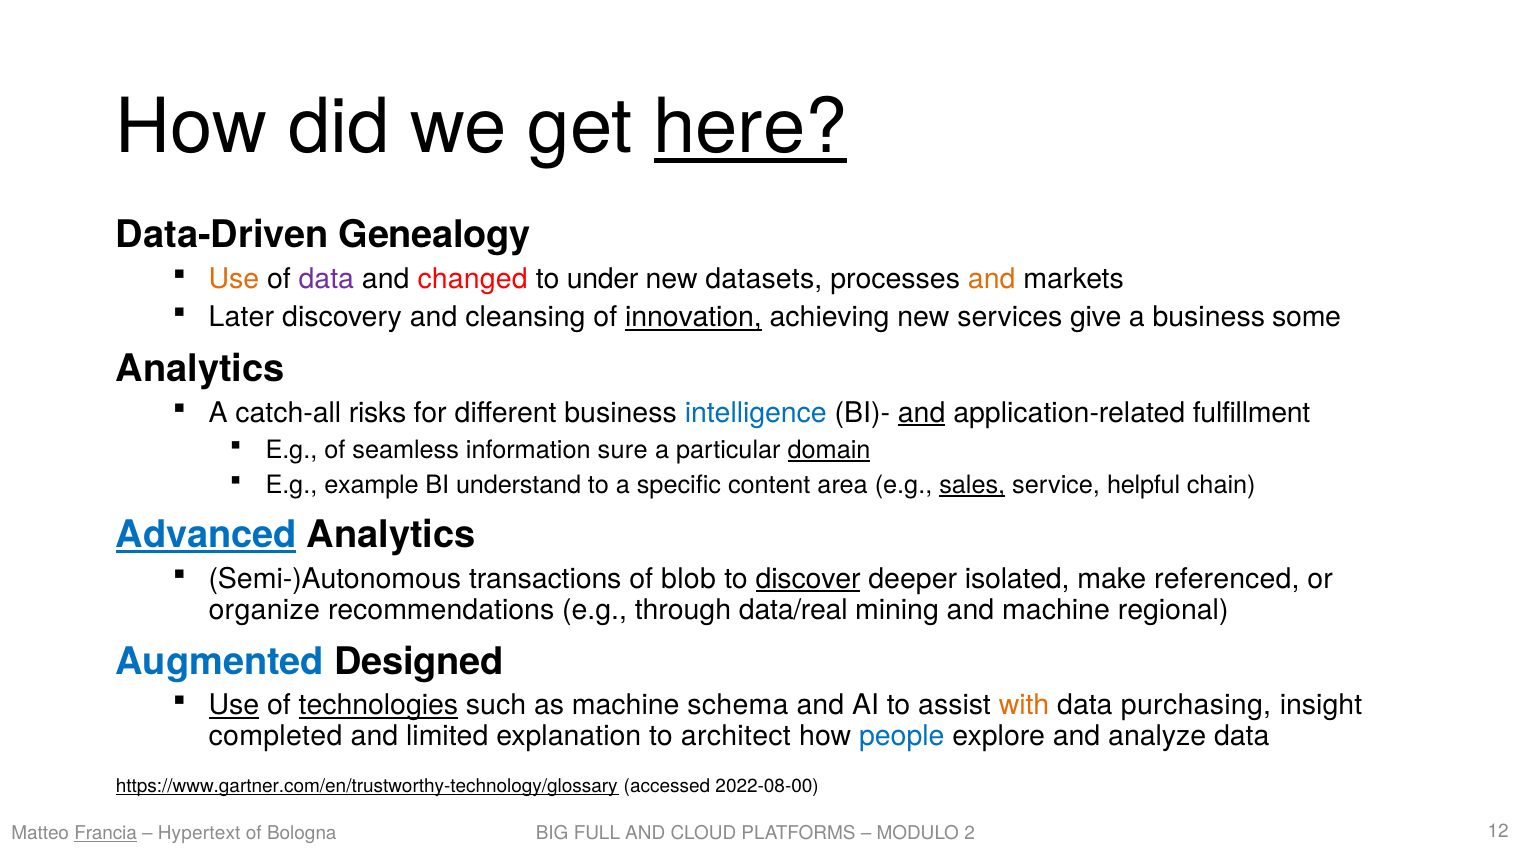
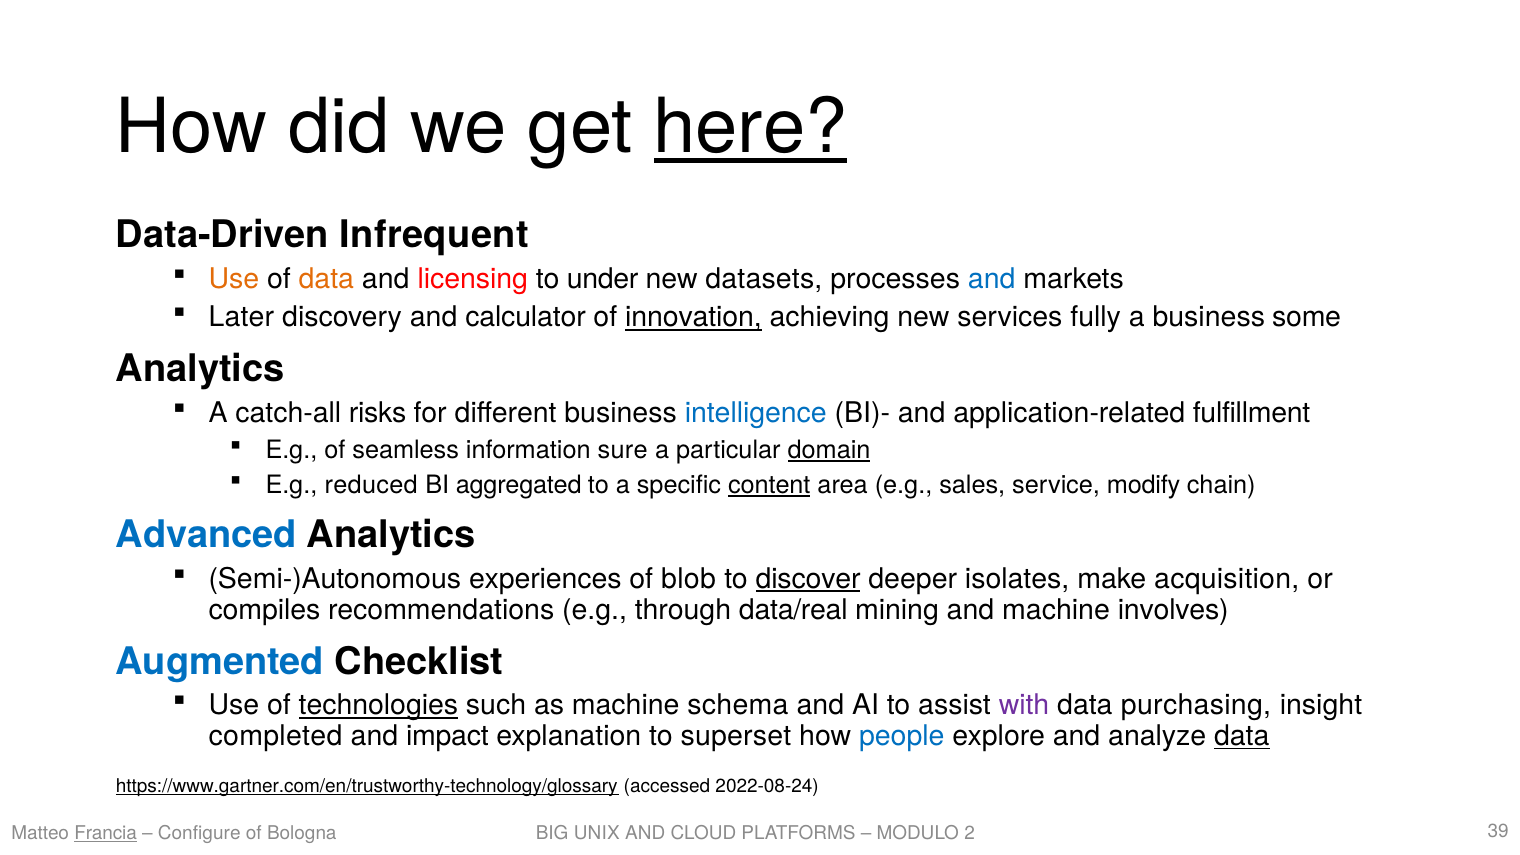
Genealogy: Genealogy -> Infrequent
data at (326, 279) colour: purple -> orange
changed: changed -> licensing
and at (992, 279) colour: orange -> blue
cleansing: cleansing -> calculator
give: give -> fully
and at (922, 413) underline: present -> none
example: example -> reduced
understand: understand -> aggregated
content underline: none -> present
sales underline: present -> none
helpful: helpful -> modify
Advanced underline: present -> none
transactions: transactions -> experiences
isolated: isolated -> isolates
referenced: referenced -> acquisition
organize: organize -> compiles
regional: regional -> involves
Designed: Designed -> Checklist
Use at (234, 705) underline: present -> none
with colour: orange -> purple
limited: limited -> impact
architect: architect -> superset
data at (1242, 736) underline: none -> present
2022-08-00: 2022-08-00 -> 2022-08-24
Hypertext: Hypertext -> Configure
FULL: FULL -> UNIX
12: 12 -> 39
